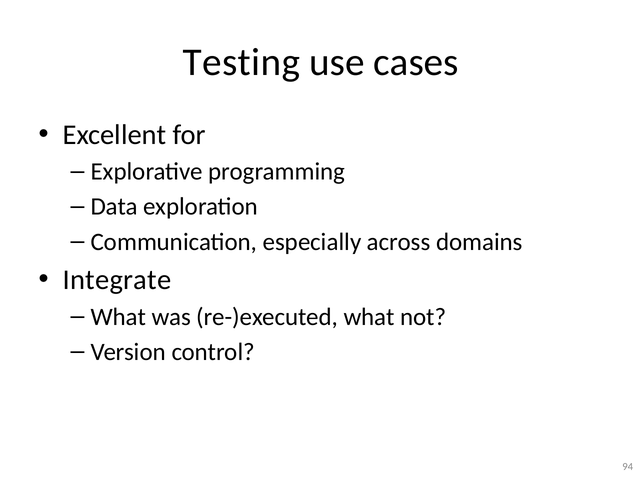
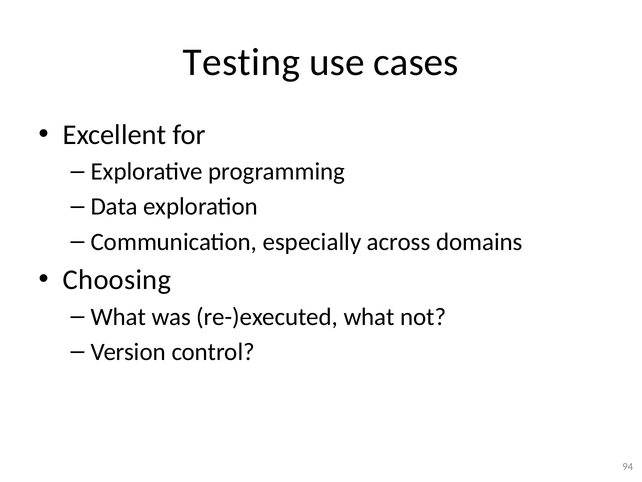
Integrate: Integrate -> Choosing
